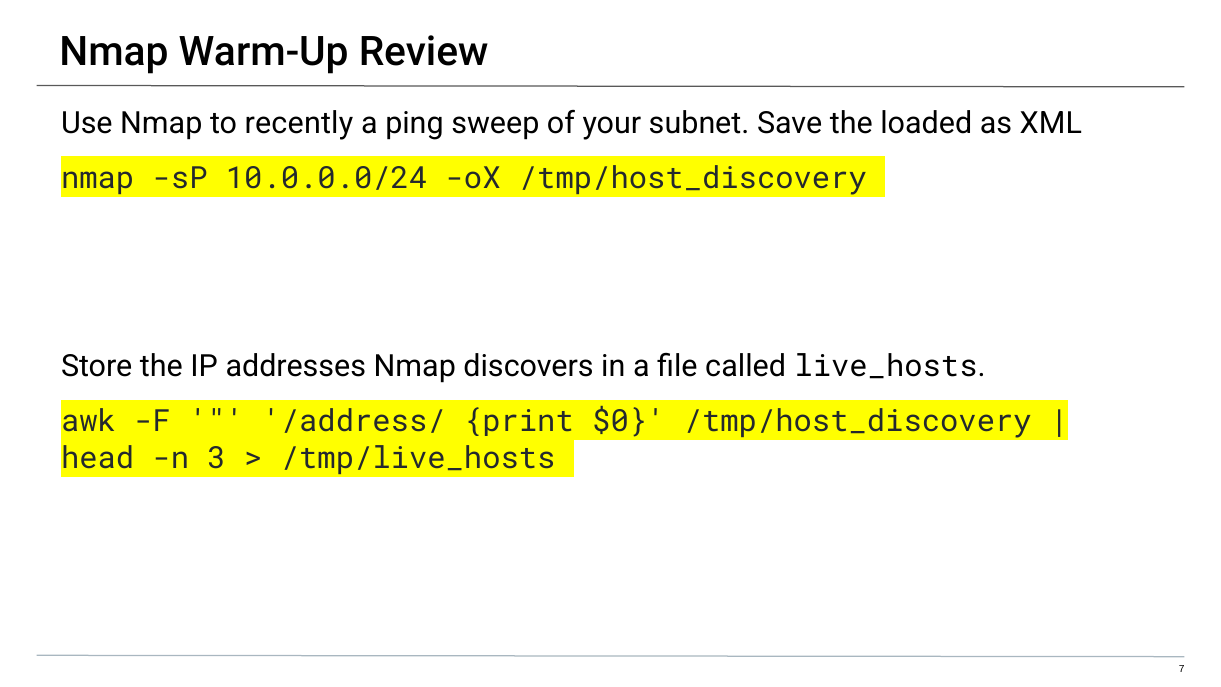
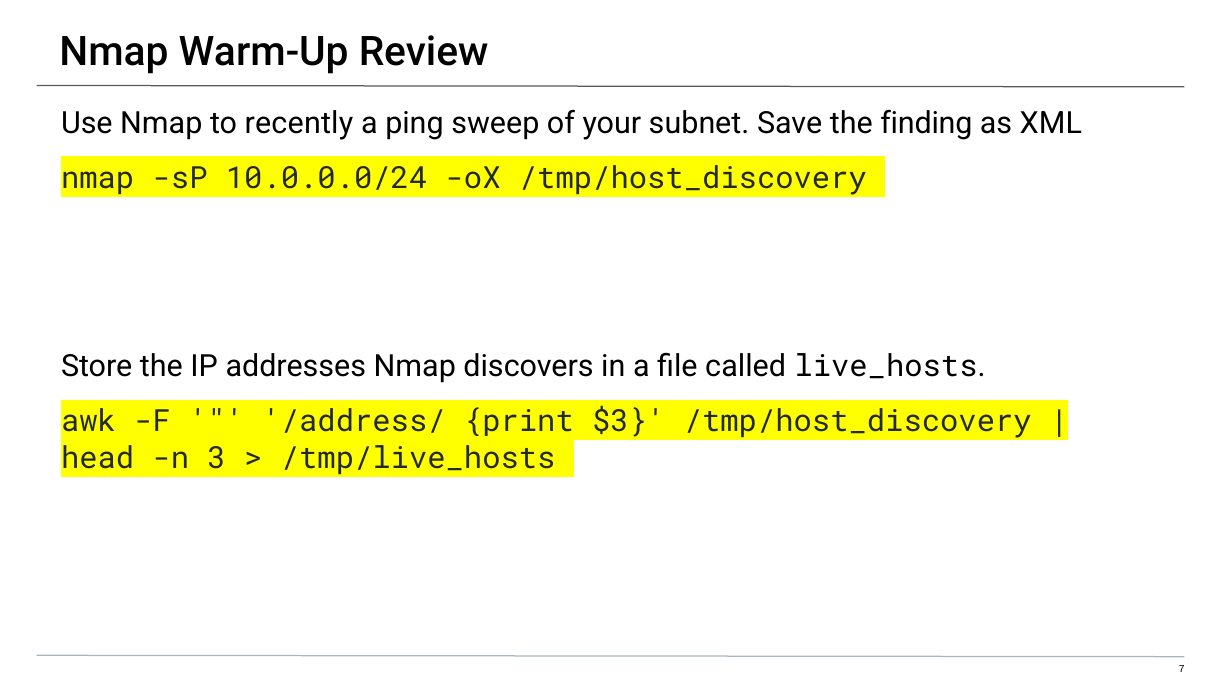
loaded: loaded -> finding
$0: $0 -> $3
